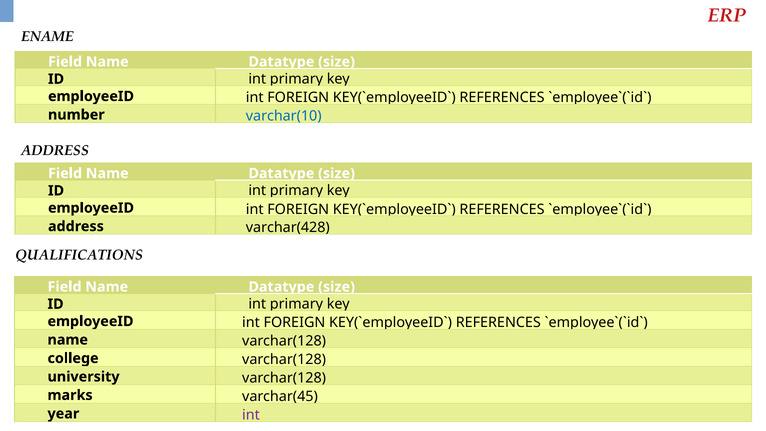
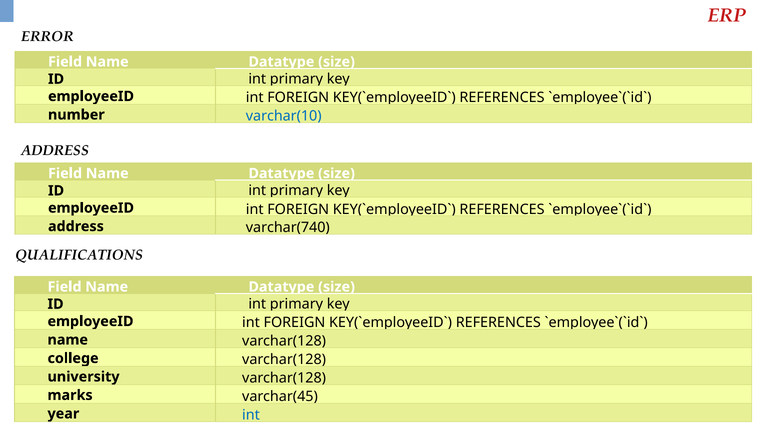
ENAME: ENAME -> ERROR
varchar(428: varchar(428 -> varchar(740
int at (251, 415) colour: purple -> blue
